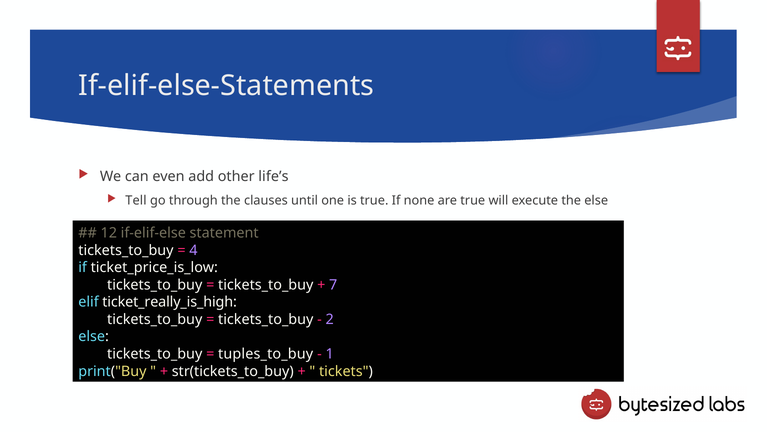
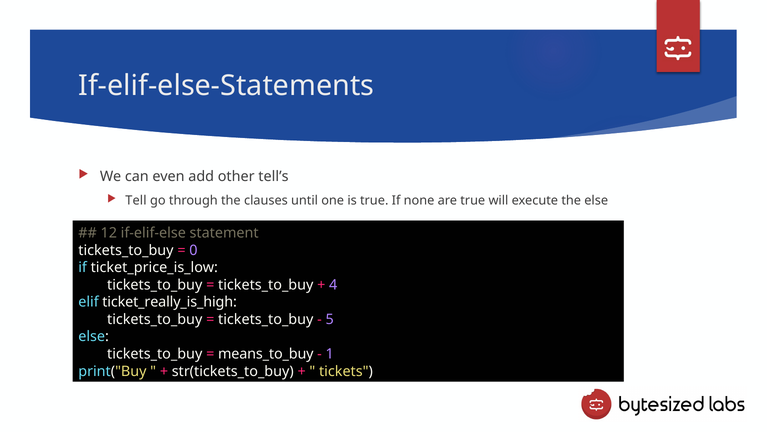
life’s: life’s -> tell’s
4: 4 -> 0
7: 7 -> 4
2: 2 -> 5
tuples_to_buy: tuples_to_buy -> means_to_buy
